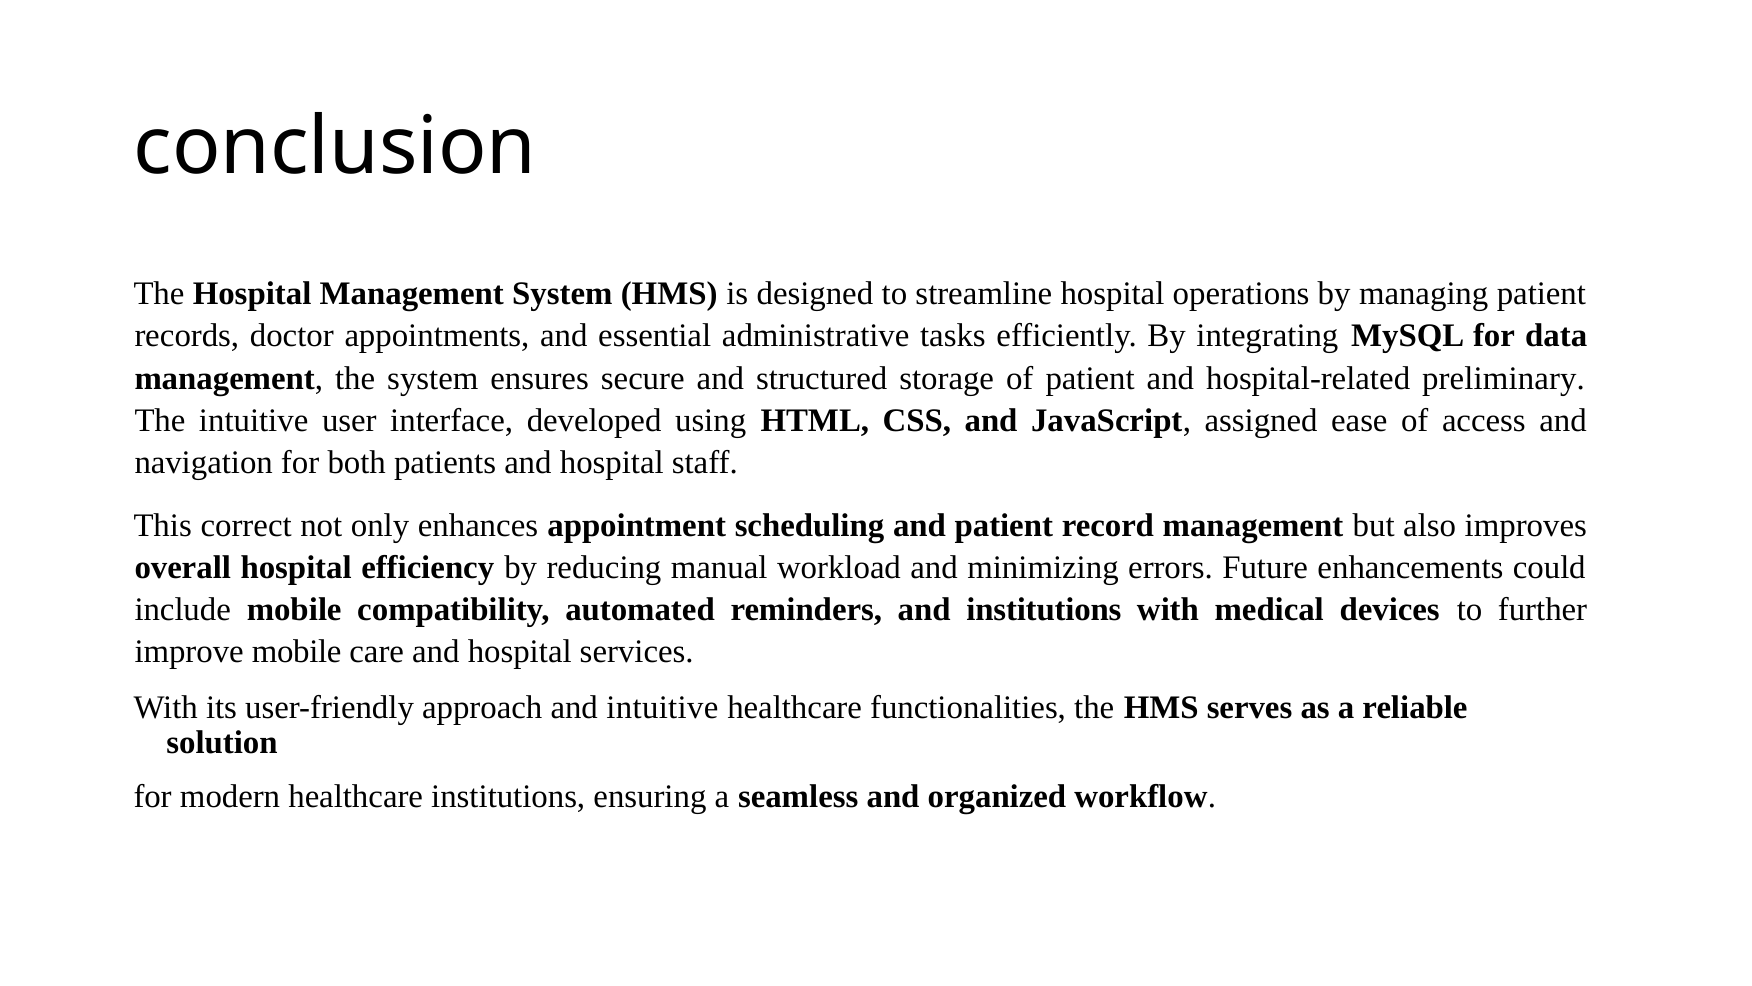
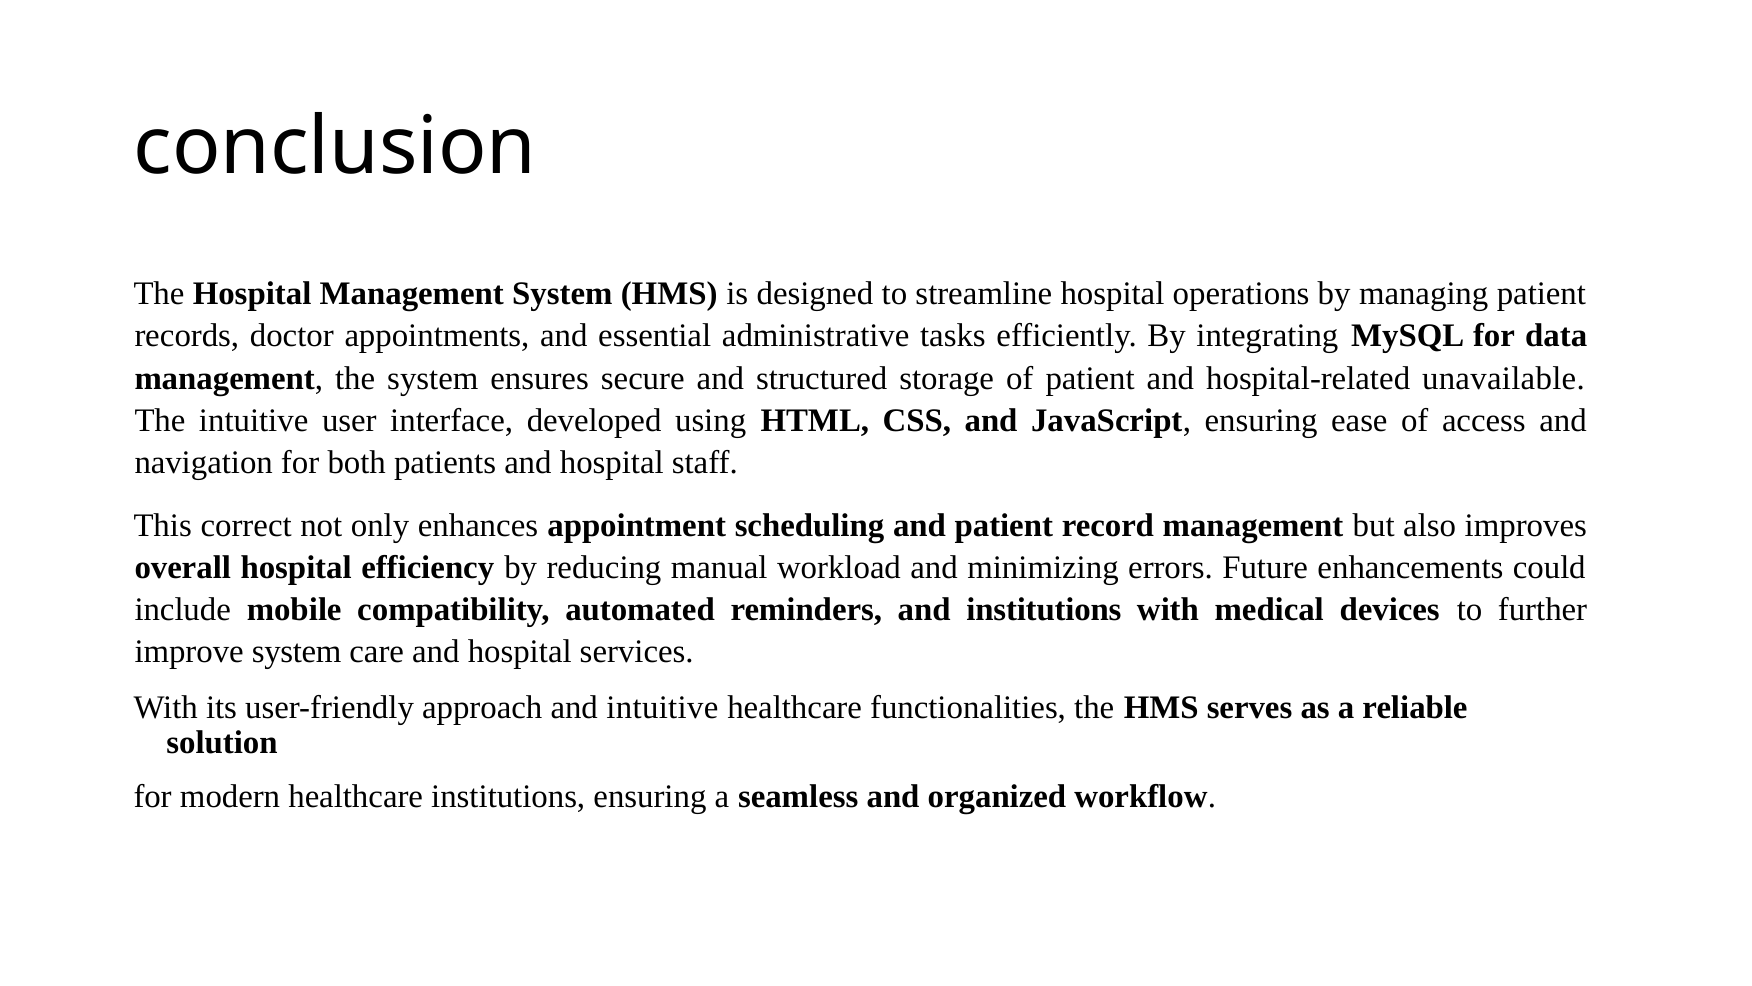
preliminary: preliminary -> unavailable
JavaScript assigned: assigned -> ensuring
improve mobile: mobile -> system
